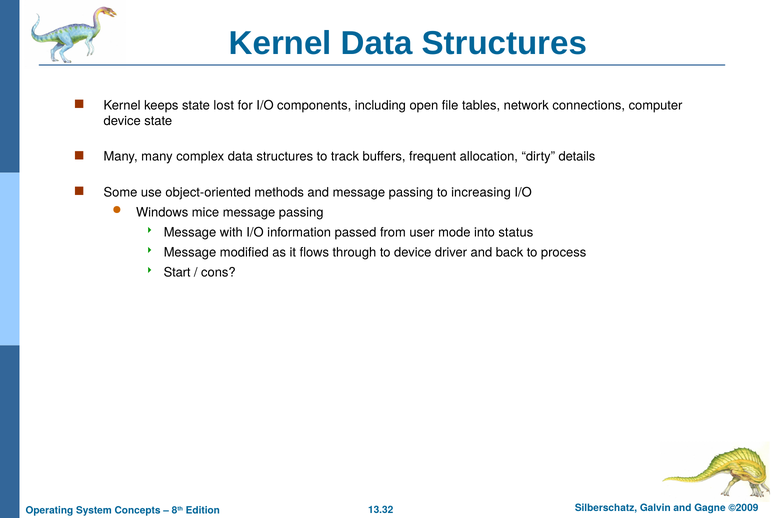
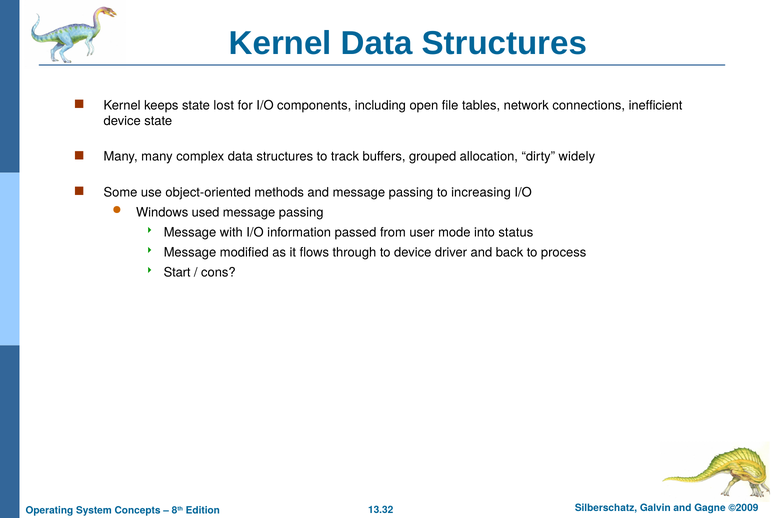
computer: computer -> inefficient
frequent: frequent -> grouped
details: details -> widely
mice: mice -> used
